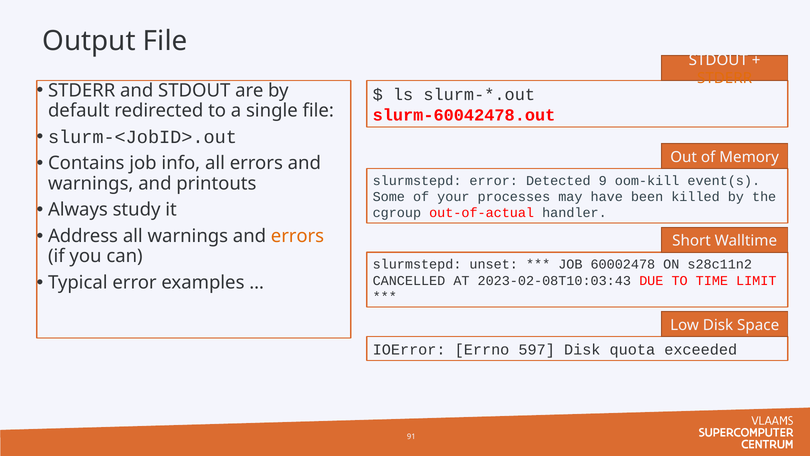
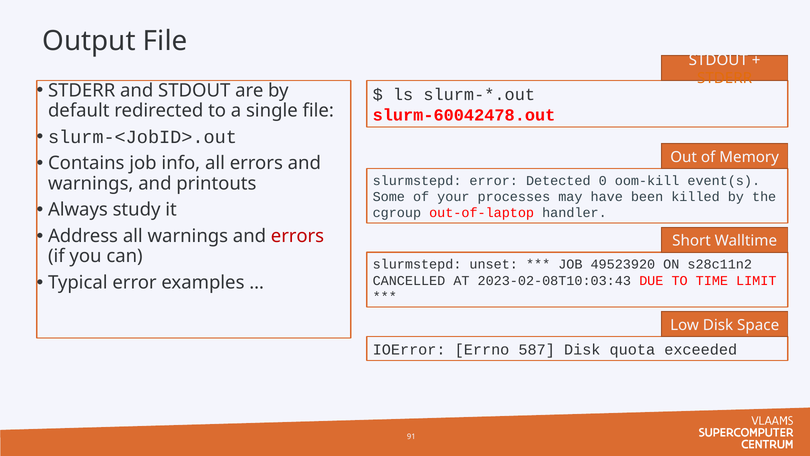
9: 9 -> 0
out-of-actual: out-of-actual -> out-of-laptop
errors at (297, 236) colour: orange -> red
60002478: 60002478 -> 49523920
597: 597 -> 587
